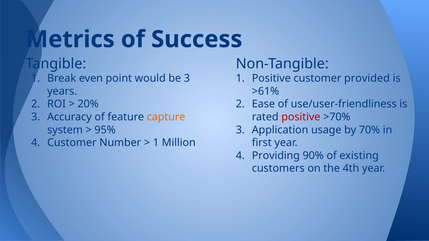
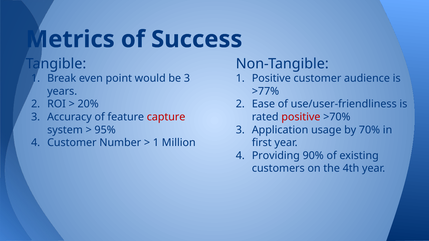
provided: provided -> audience
>61%: >61% -> >77%
capture colour: orange -> red
